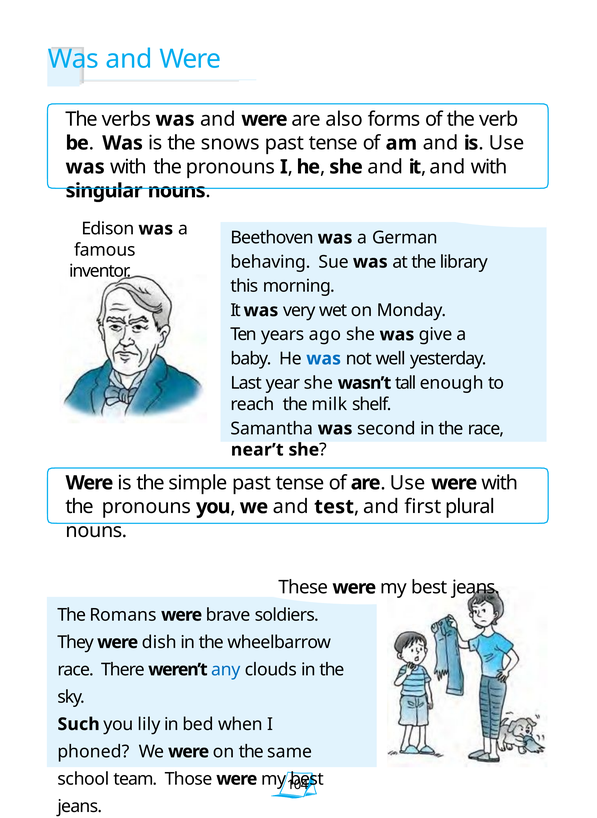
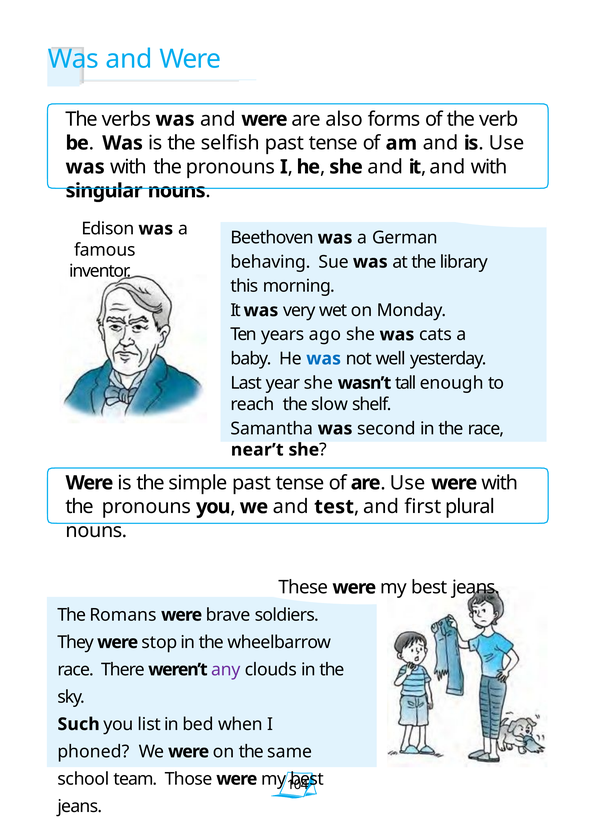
snows: snows -> selfish
give: give -> cats
milk: milk -> slow
dish: dish -> stop
any colour: blue -> purple
lily: lily -> list
